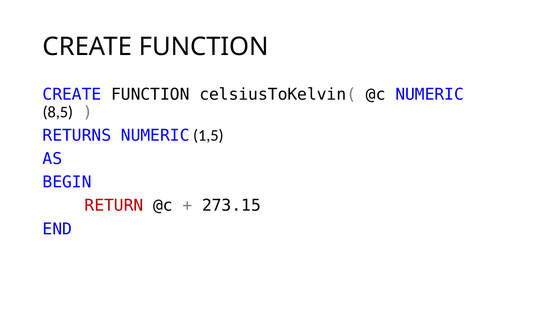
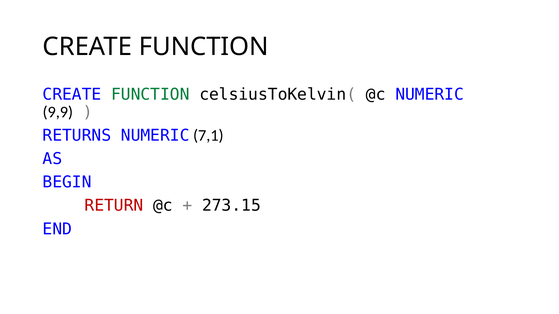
FUNCTION at (150, 95) colour: black -> green
8,5: 8,5 -> 9,9
1,5: 1,5 -> 7,1
